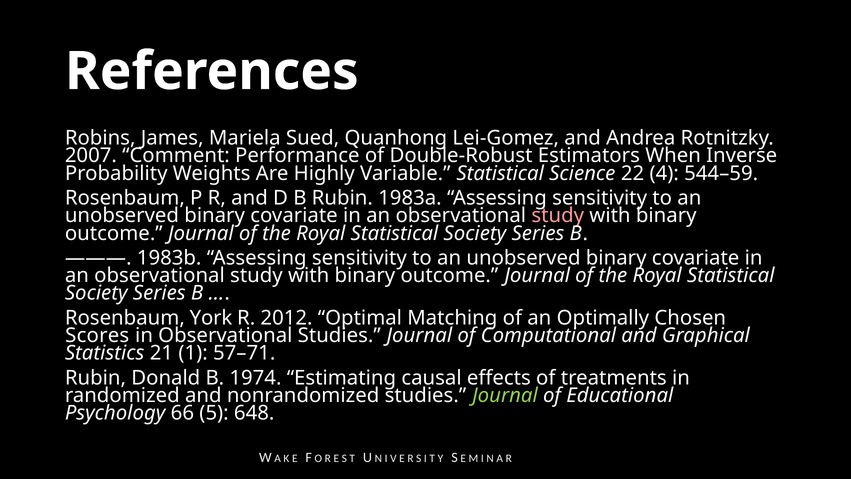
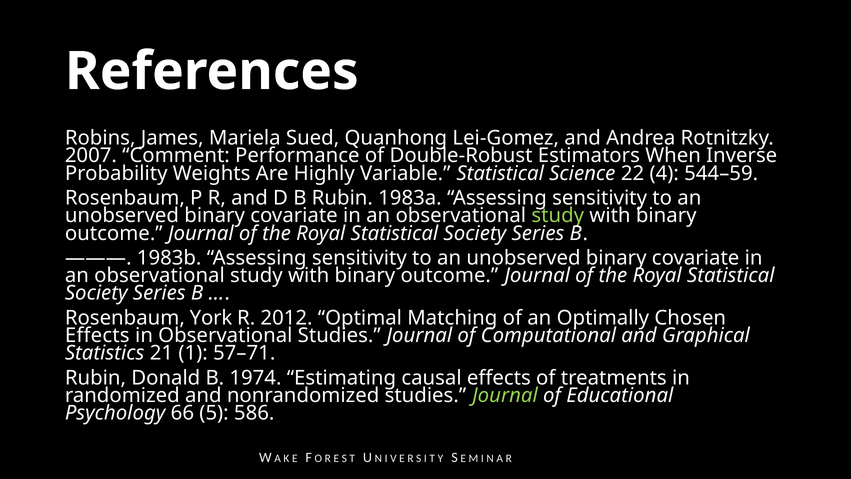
study at (558, 216) colour: pink -> light green
Scores at (97, 335): Scores -> Effects
648: 648 -> 586
